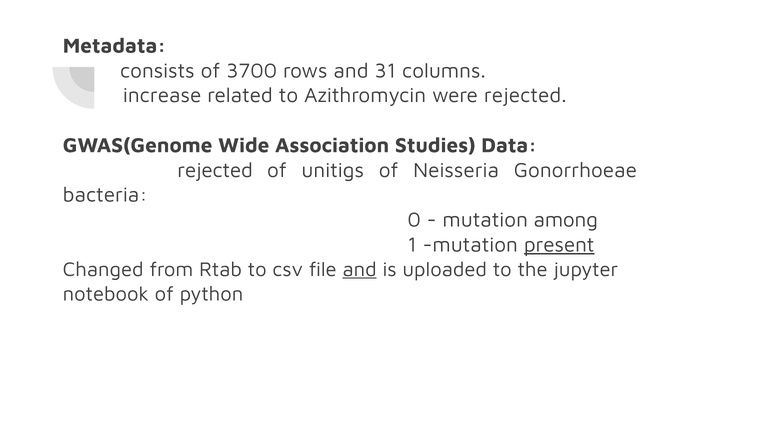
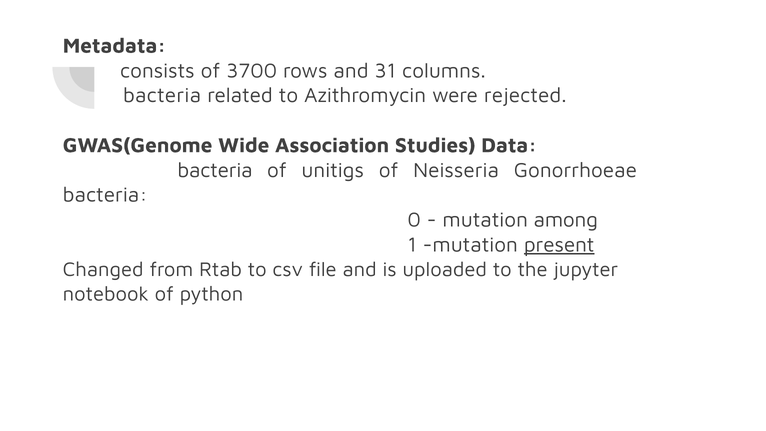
increase at (162, 96): increase -> bacteria
rejected at (215, 170): rejected -> bacteria
and at (360, 269) underline: present -> none
